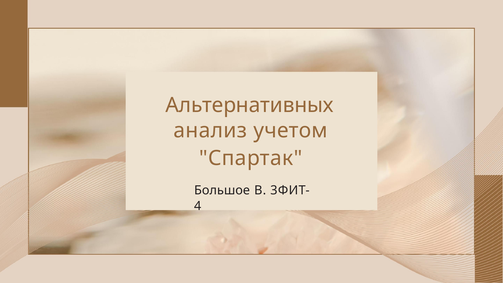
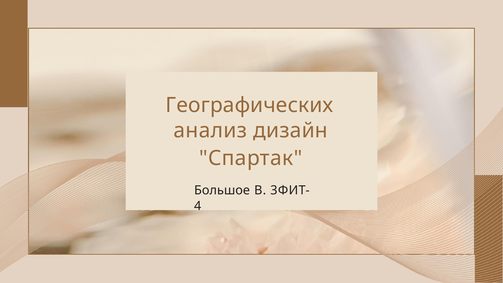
Альтернативных: Альтернативных -> Географических
учетом: учетом -> дизайн
